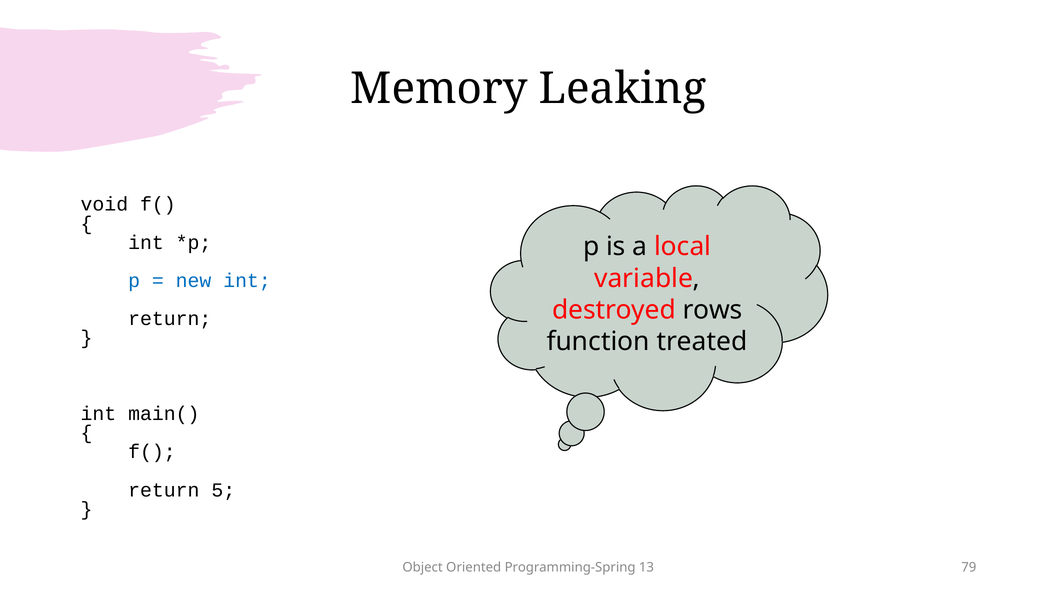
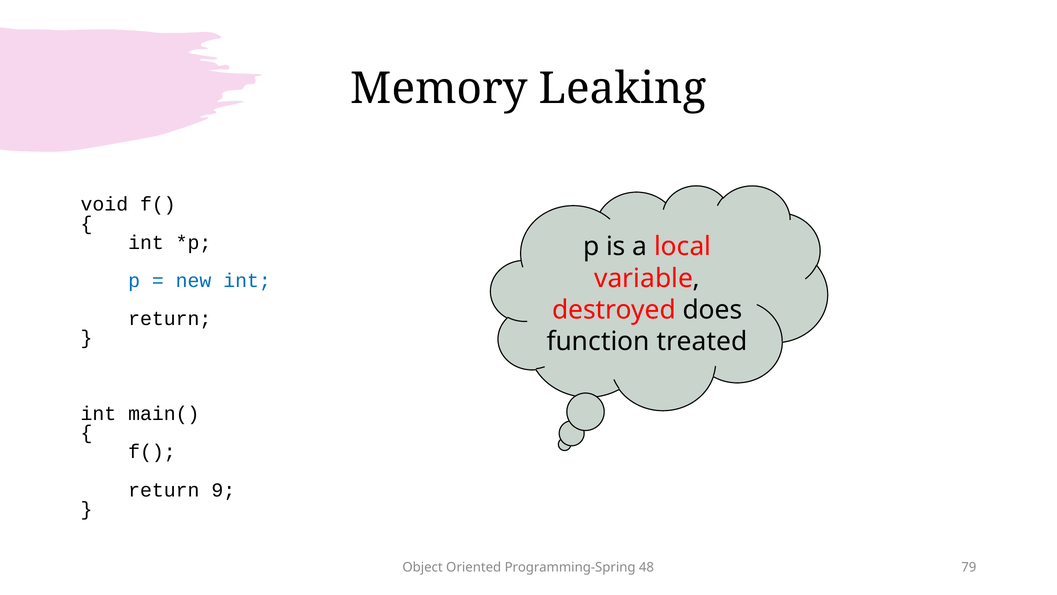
rows: rows -> does
5: 5 -> 9
13: 13 -> 48
